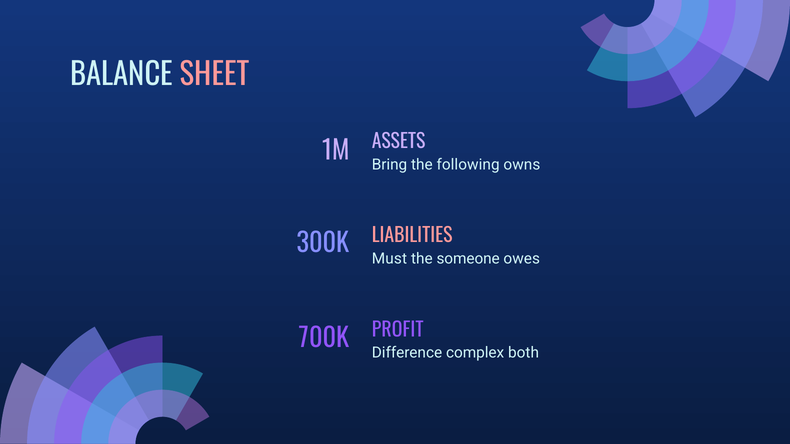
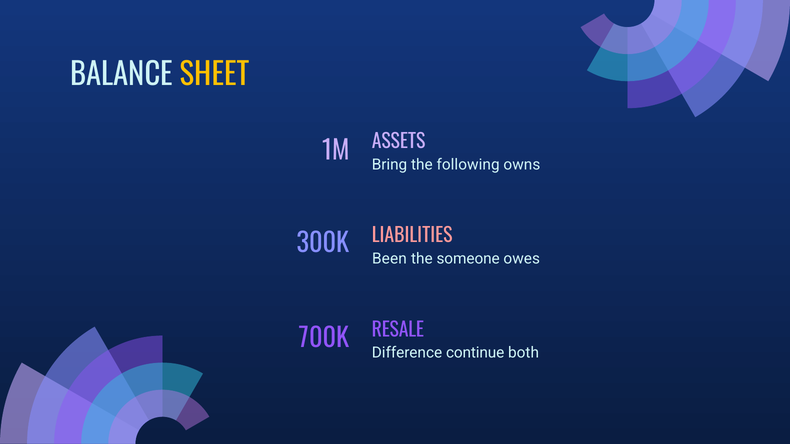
SHEET colour: pink -> yellow
Must: Must -> Been
PROFIT: PROFIT -> RESALE
complex: complex -> continue
